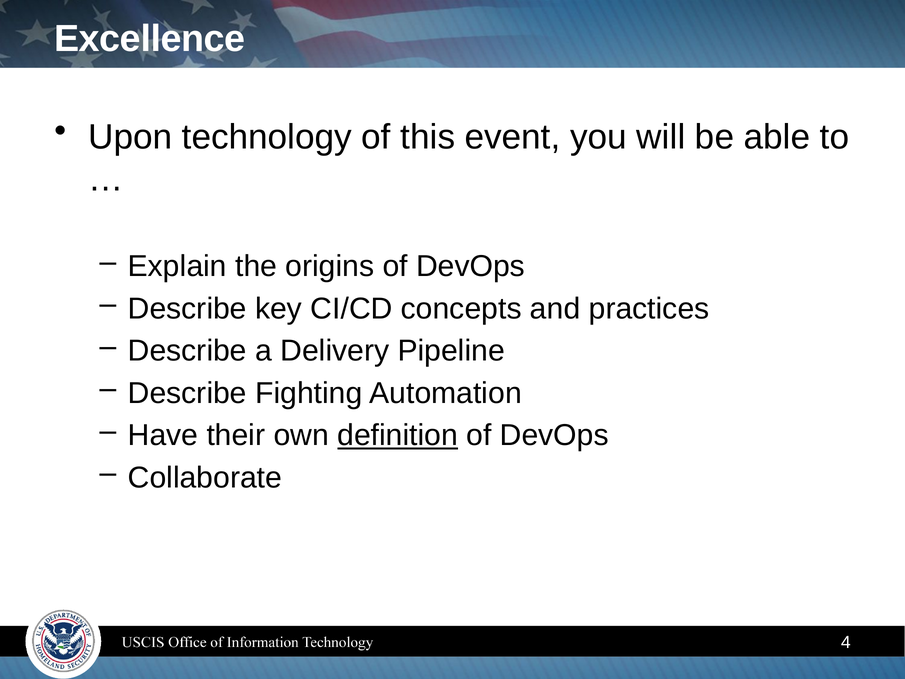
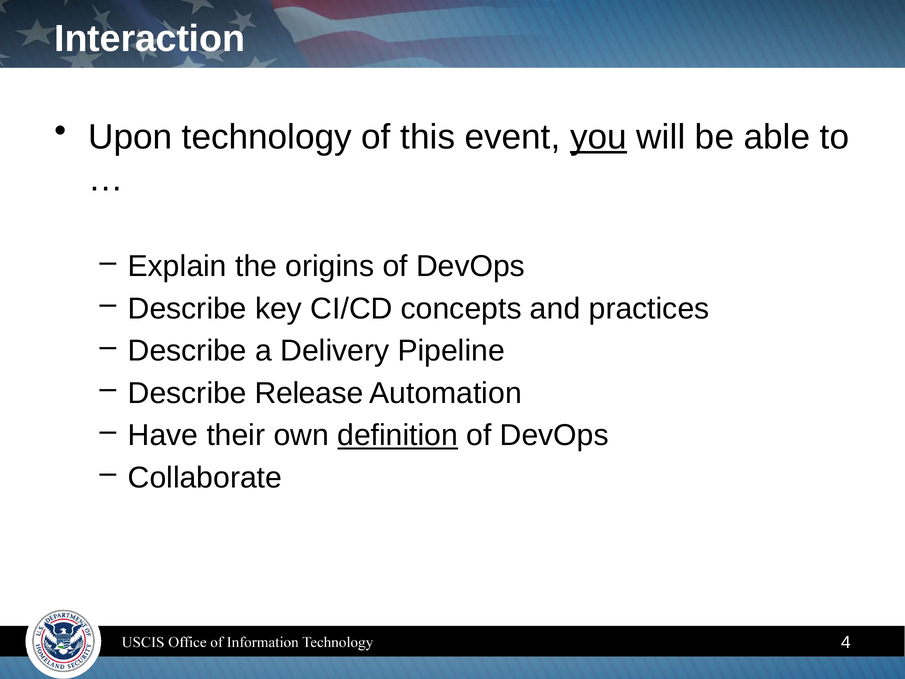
Excellence: Excellence -> Interaction
you underline: none -> present
Fighting: Fighting -> Release
